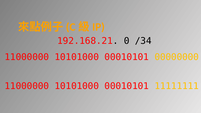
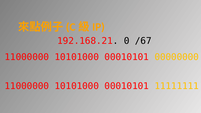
/34: /34 -> /67
